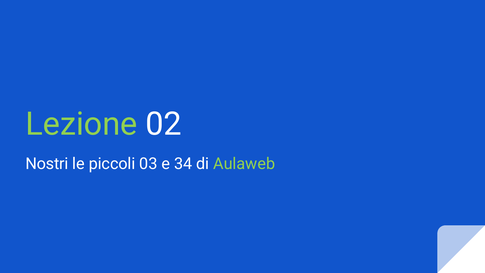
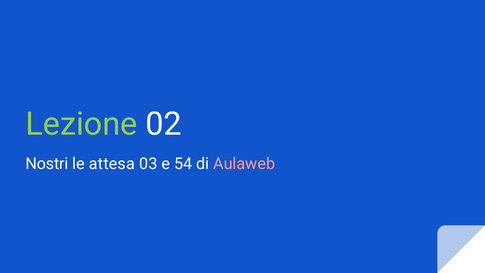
piccoli: piccoli -> attesa
34: 34 -> 54
Aulaweb colour: light green -> pink
